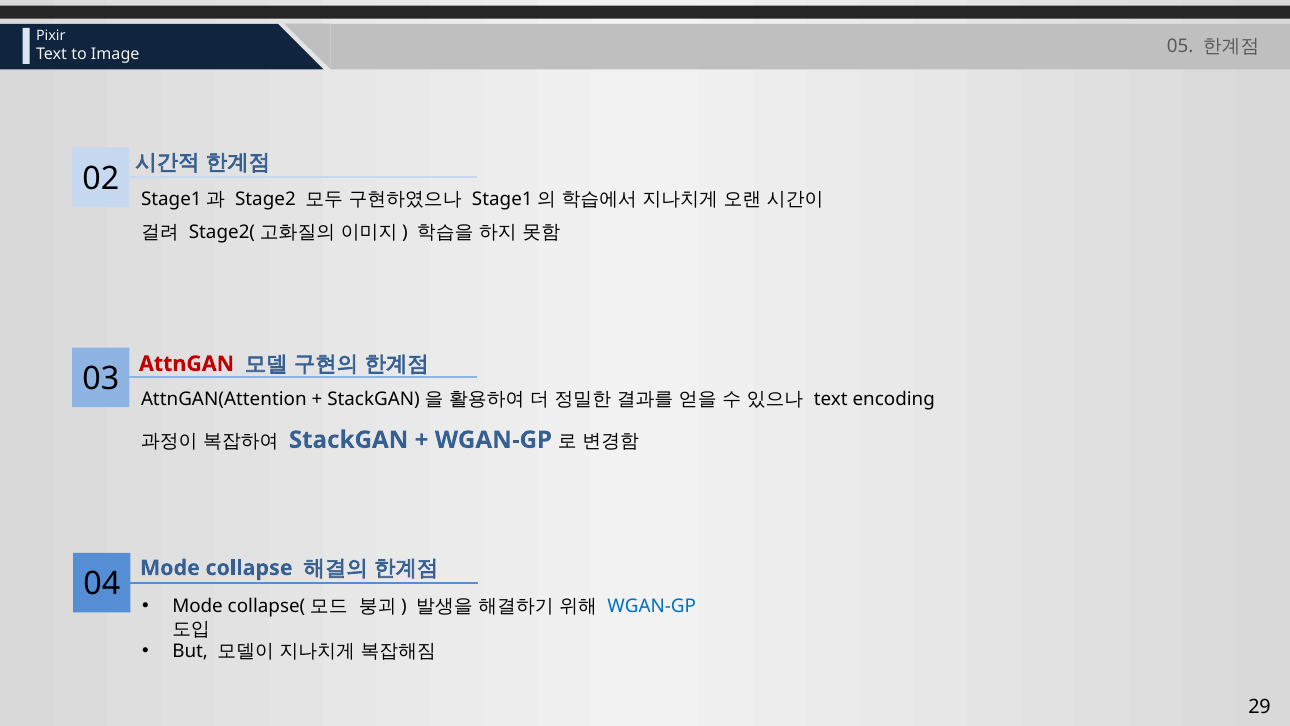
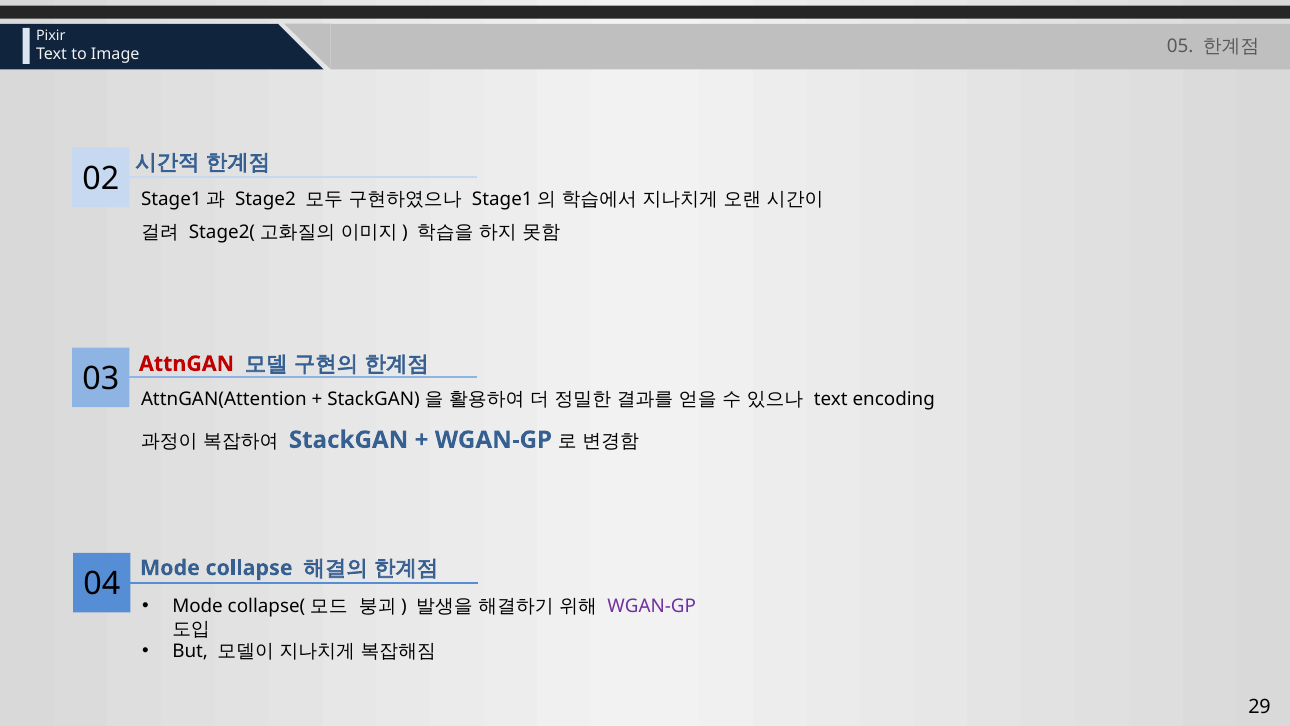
WGAN-GP colour: blue -> purple
